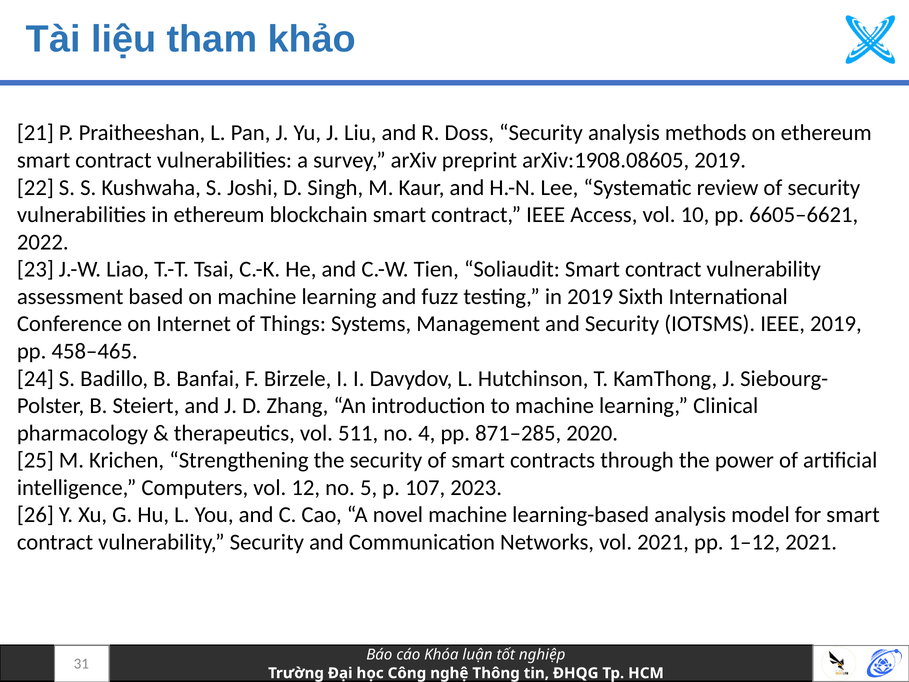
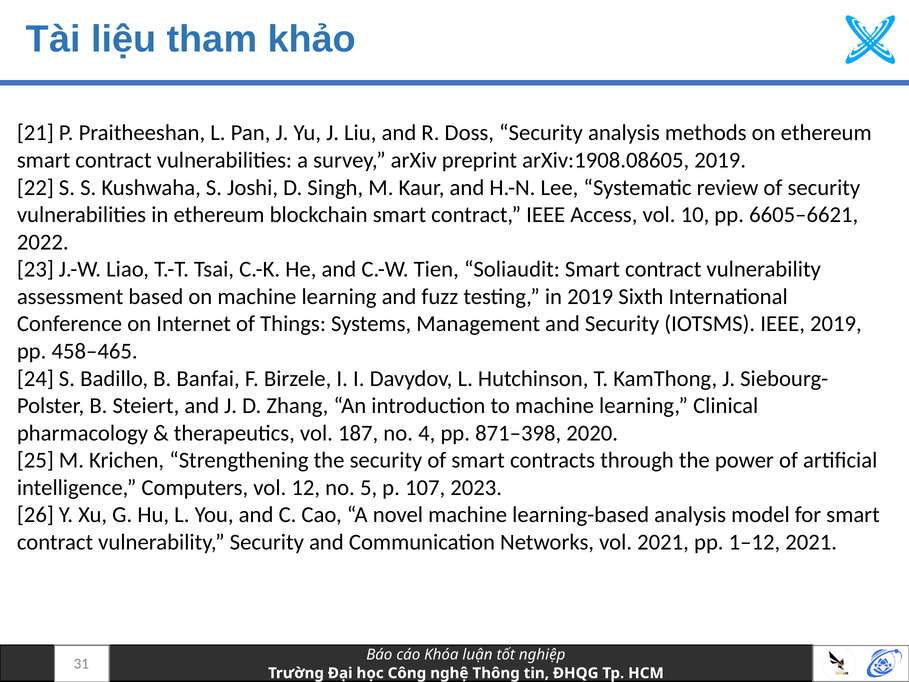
511: 511 -> 187
871–285: 871–285 -> 871–398
